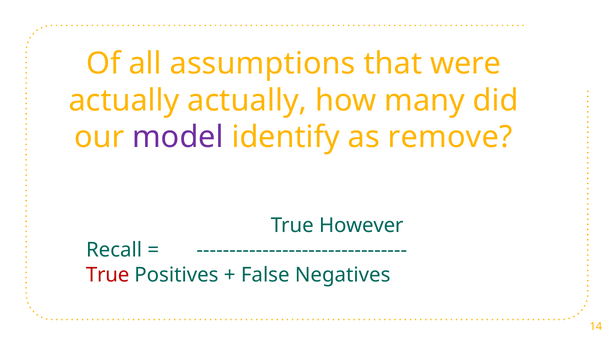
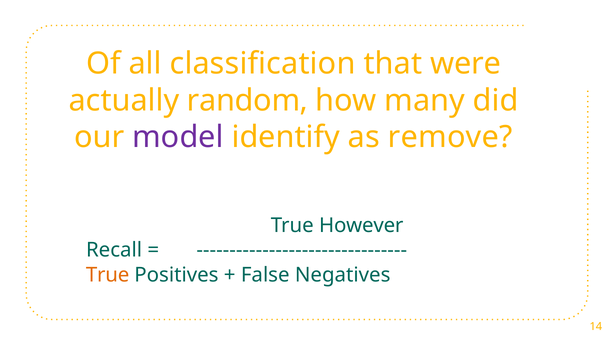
assumptions: assumptions -> classification
actually actually: actually -> random
True at (108, 275) colour: red -> orange
